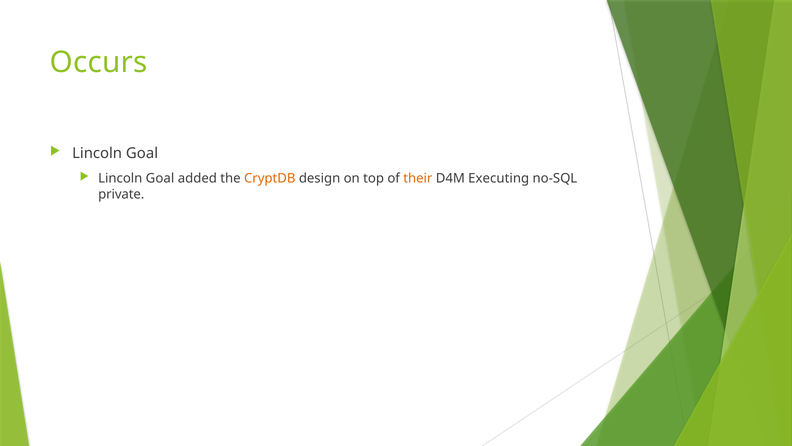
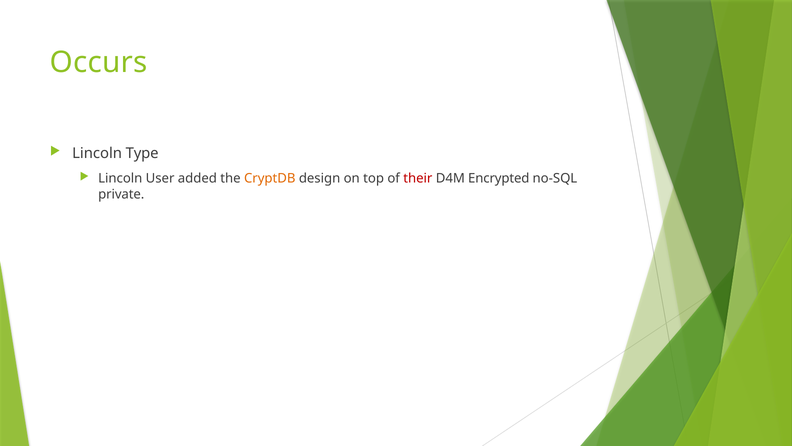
Goal at (142, 153): Goal -> Type
Goal at (160, 178): Goal -> User
their colour: orange -> red
Executing: Executing -> Encrypted
